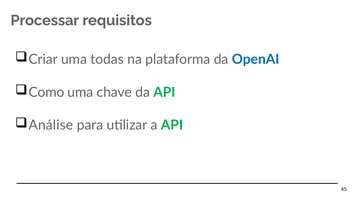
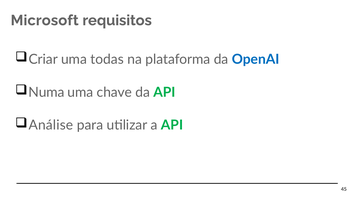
Processar: Processar -> Microsoft
Como: Como -> Numa
